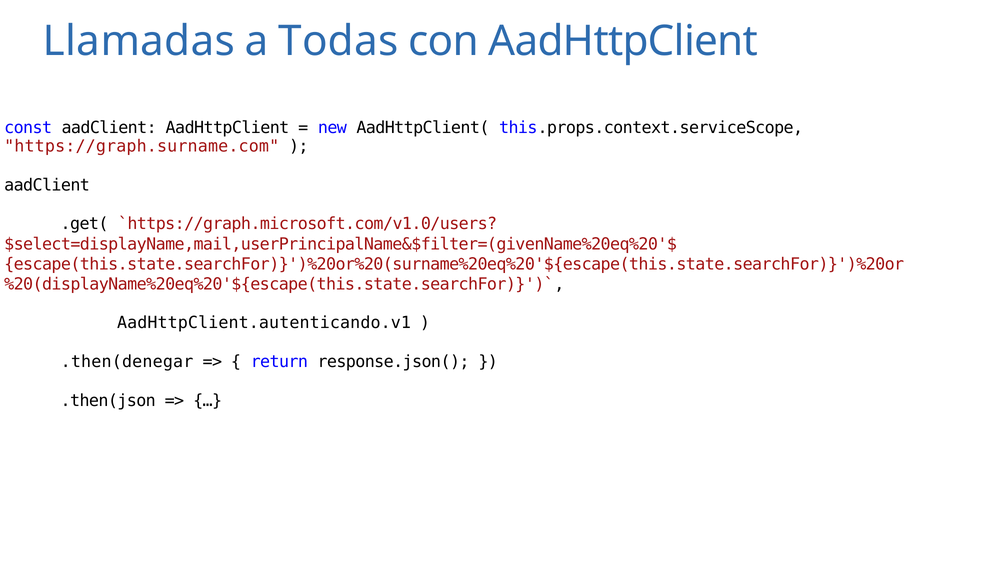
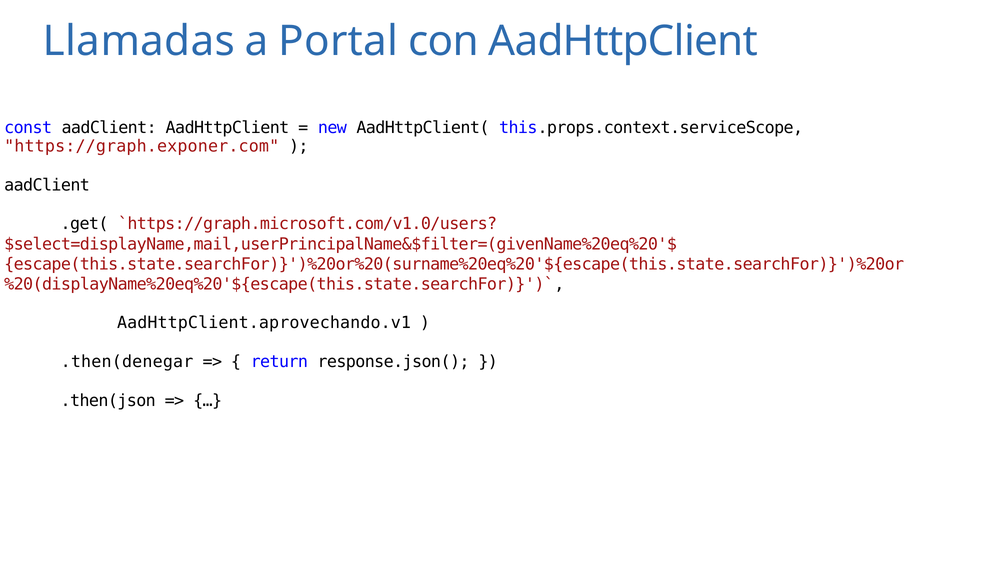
Todas: Todas -> Portal
https://graph.surname.com: https://graph.surname.com -> https://graph.exponer.com
AadHttpClient.autenticando.v1: AadHttpClient.autenticando.v1 -> AadHttpClient.aprovechando.v1
